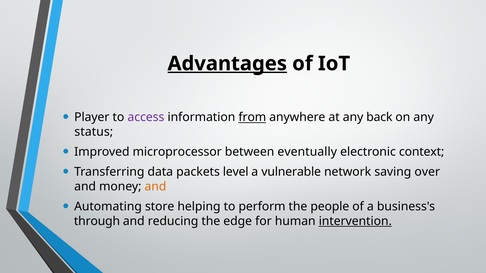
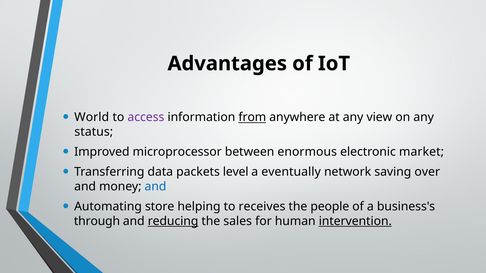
Advantages underline: present -> none
Player: Player -> World
back: back -> view
eventually: eventually -> enormous
context: context -> market
vulnerable: vulnerable -> eventually
and at (155, 187) colour: orange -> blue
perform: perform -> receives
reducing underline: none -> present
edge: edge -> sales
